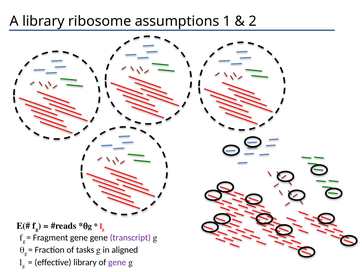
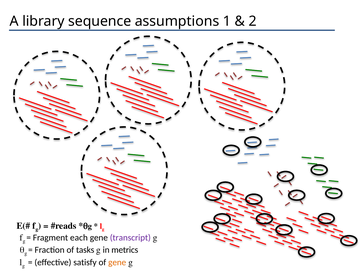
ribosome: ribosome -> sequence
Fragment gene: gene -> each
aligned: aligned -> metrics
effective library: library -> satisfy
gene at (117, 262) colour: purple -> orange
